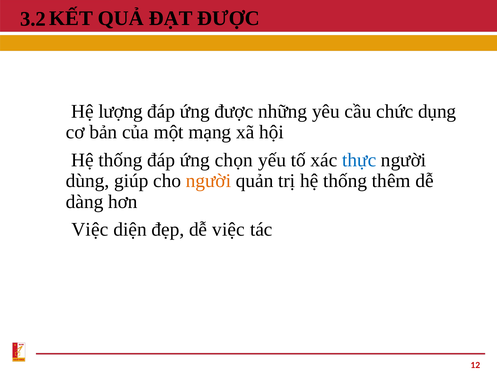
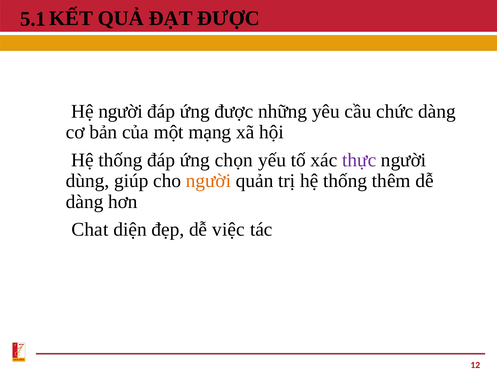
3.2: 3.2 -> 5.1
Hệ lượng: lượng -> người
chức dụng: dụng -> dàng
thực colour: blue -> purple
Việc at (90, 229): Việc -> Chat
